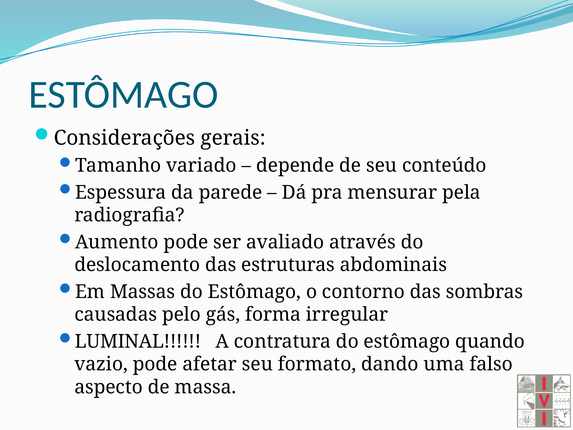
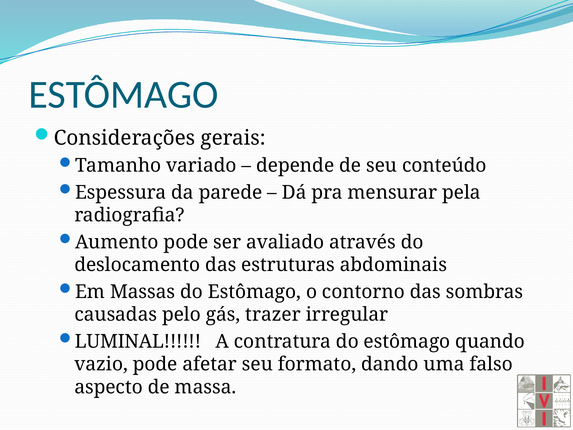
forma: forma -> trazer
